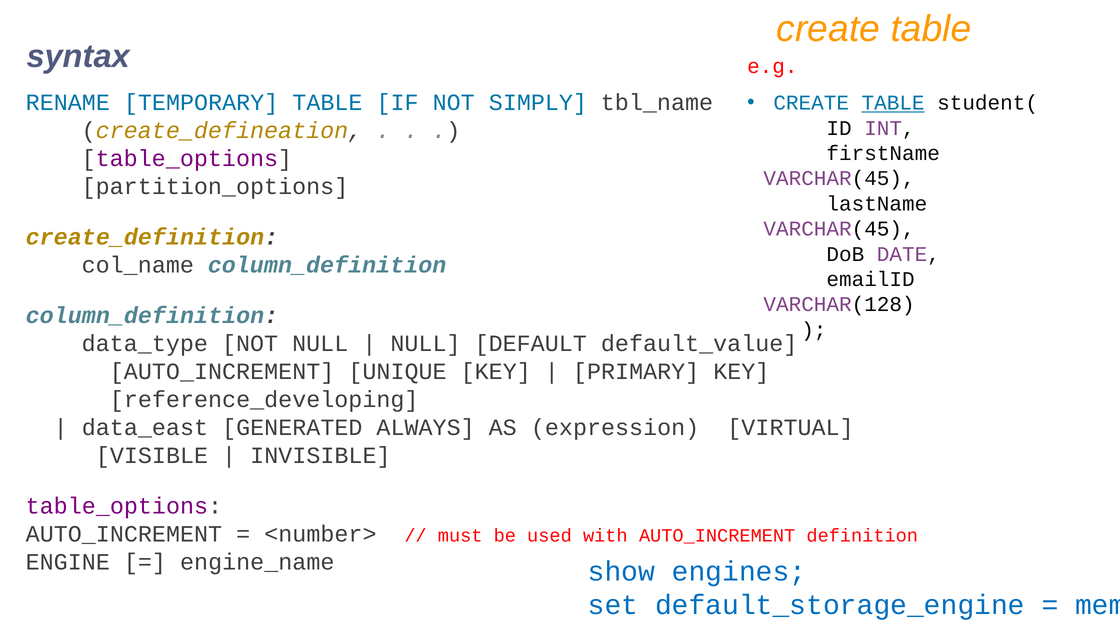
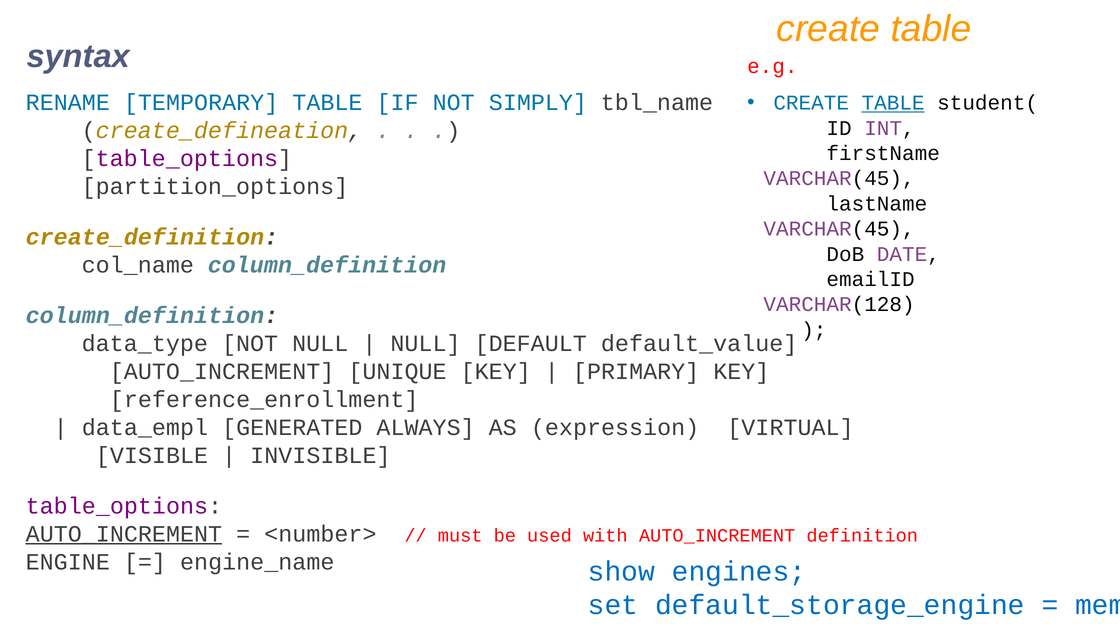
reference_developing: reference_developing -> reference_enrollment
data_east: data_east -> data_empl
AUTO_INCREMENT at (124, 534) underline: none -> present
